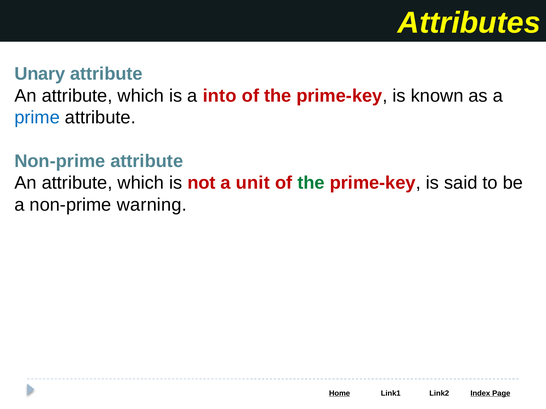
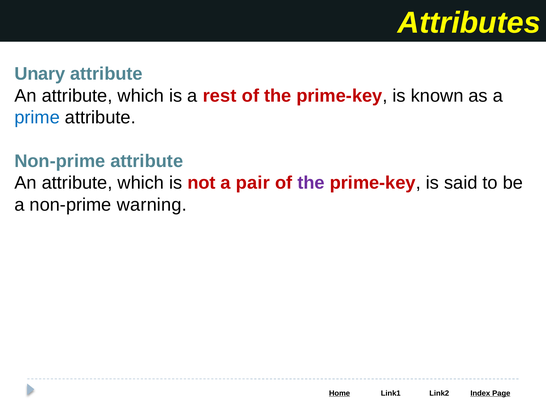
into: into -> rest
unit: unit -> pair
the at (311, 183) colour: green -> purple
